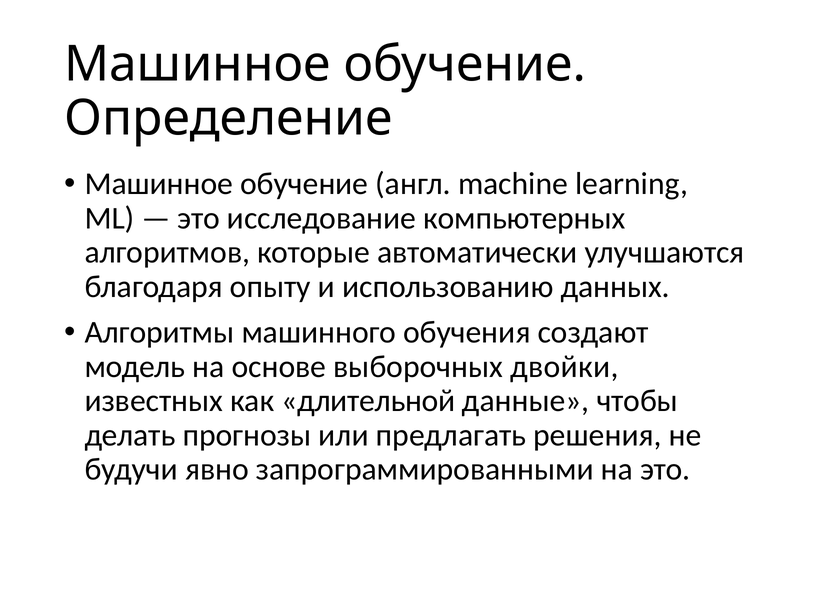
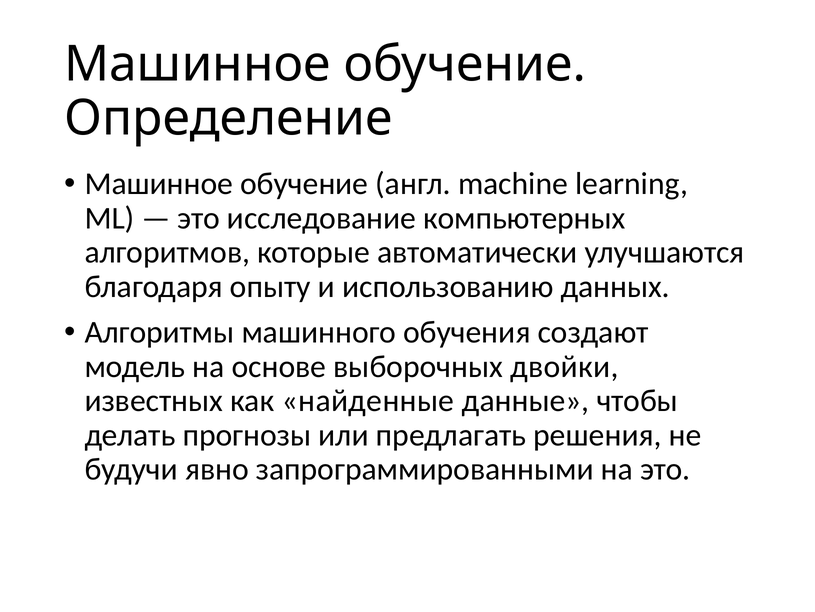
длительной: длительной -> найденные
